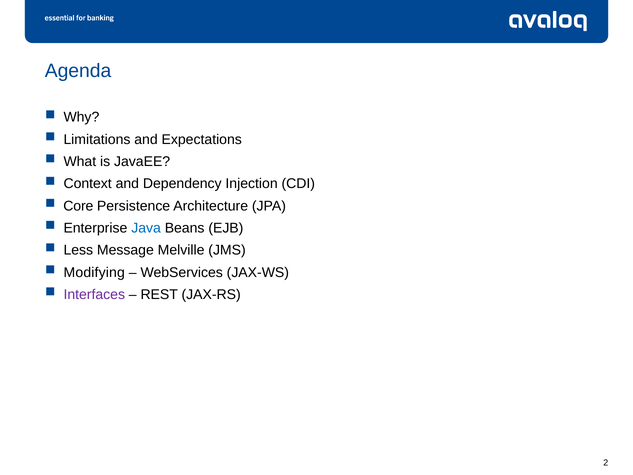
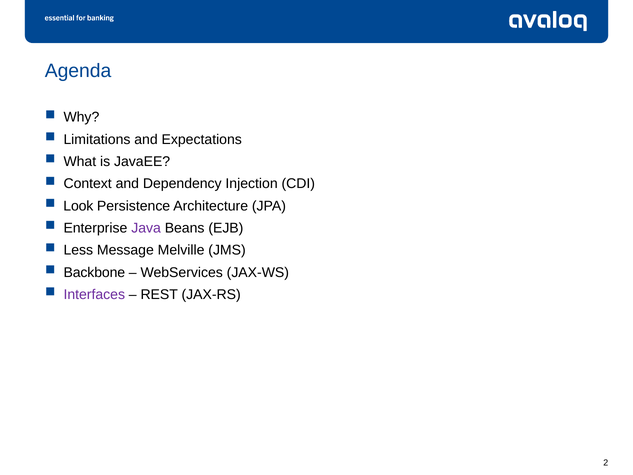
Core: Core -> Look
Java colour: blue -> purple
Modifying: Modifying -> Backbone
